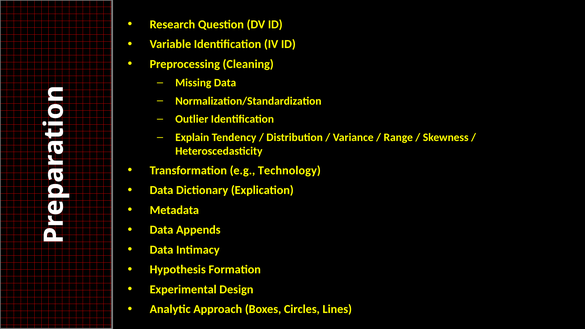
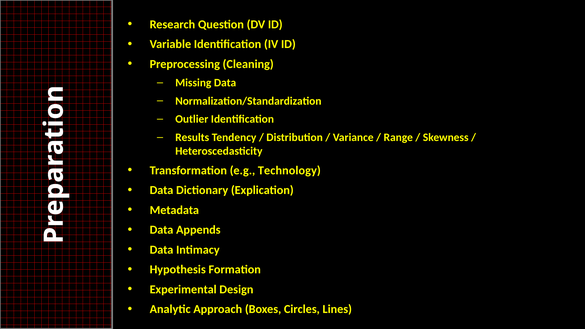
Explain: Explain -> Results
